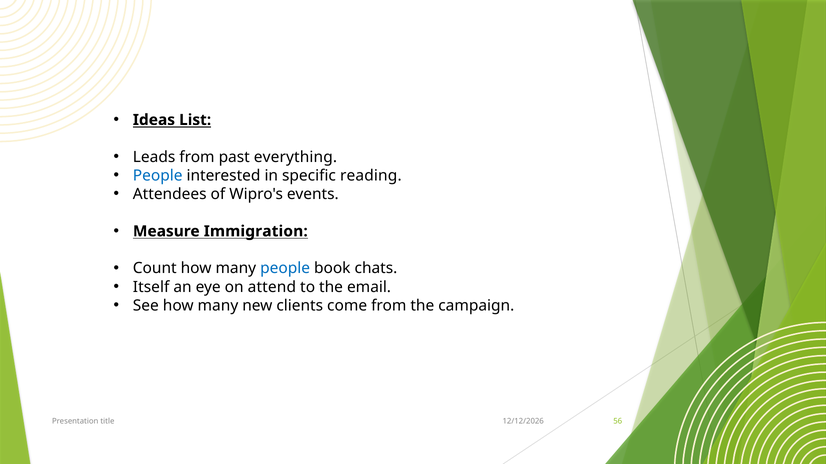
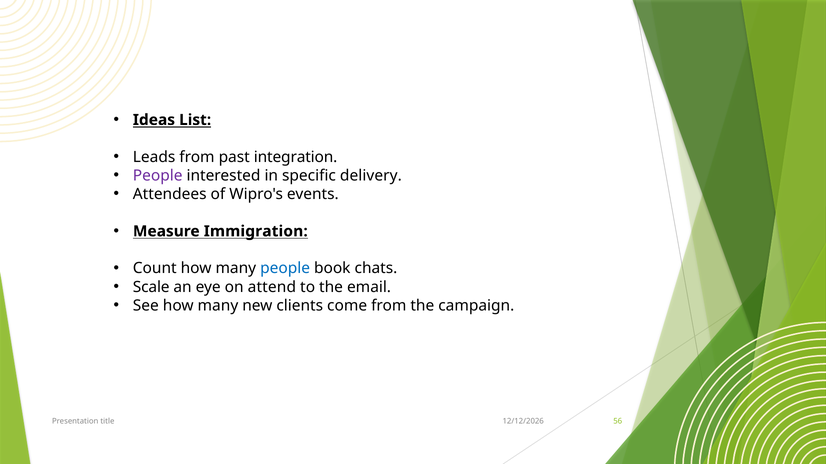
everything: everything -> integration
People at (158, 176) colour: blue -> purple
reading: reading -> delivery
Itself: Itself -> Scale
